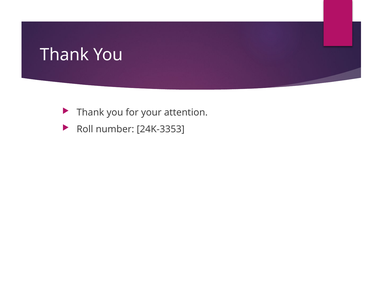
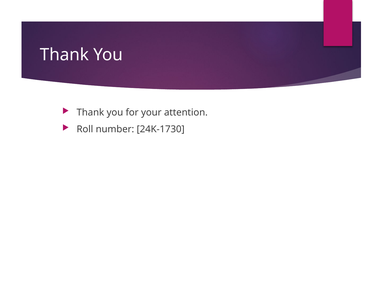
24K-3353: 24K-3353 -> 24K-1730
